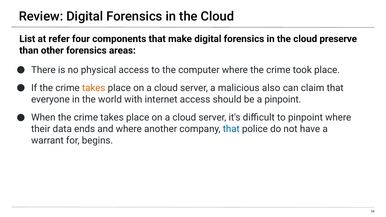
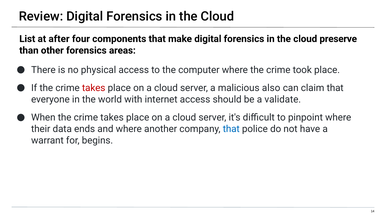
refer: refer -> after
takes at (94, 88) colour: orange -> red
a pinpoint: pinpoint -> validate
